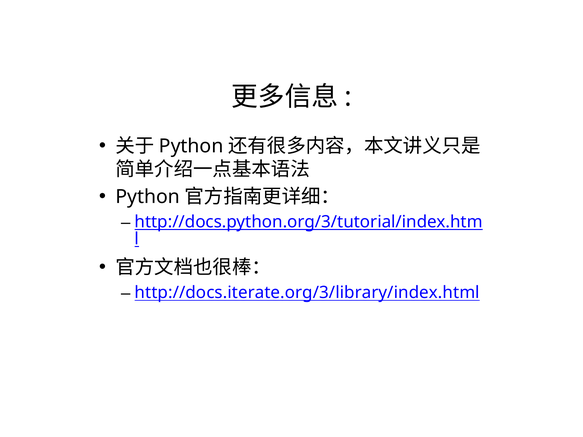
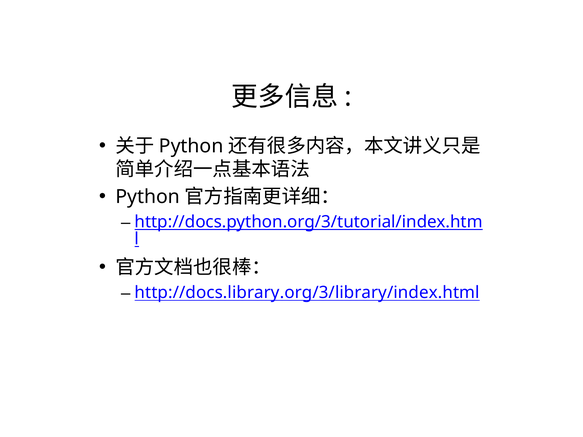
http://docs.iterate.org/3/library/index.html: http://docs.iterate.org/3/library/index.html -> http://docs.library.org/3/library/index.html
